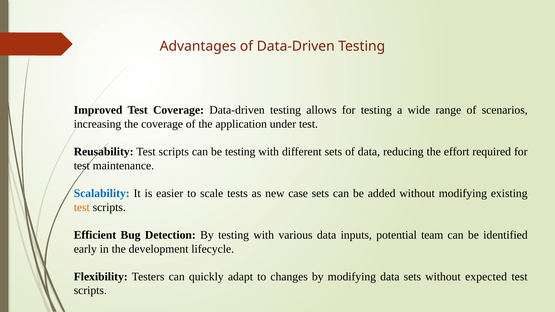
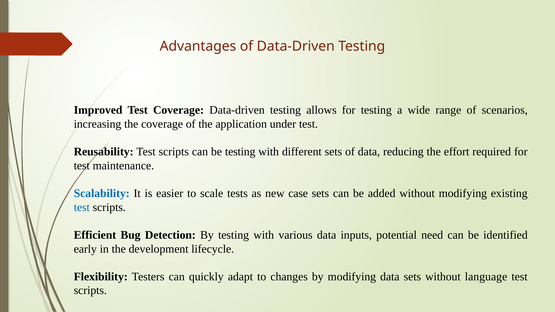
test at (82, 207) colour: orange -> blue
team: team -> need
expected: expected -> language
